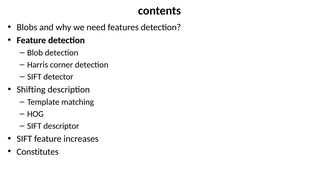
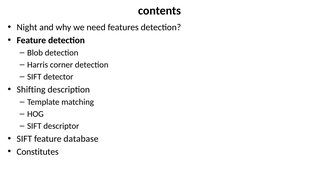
Blobs: Blobs -> Night
increases: increases -> database
